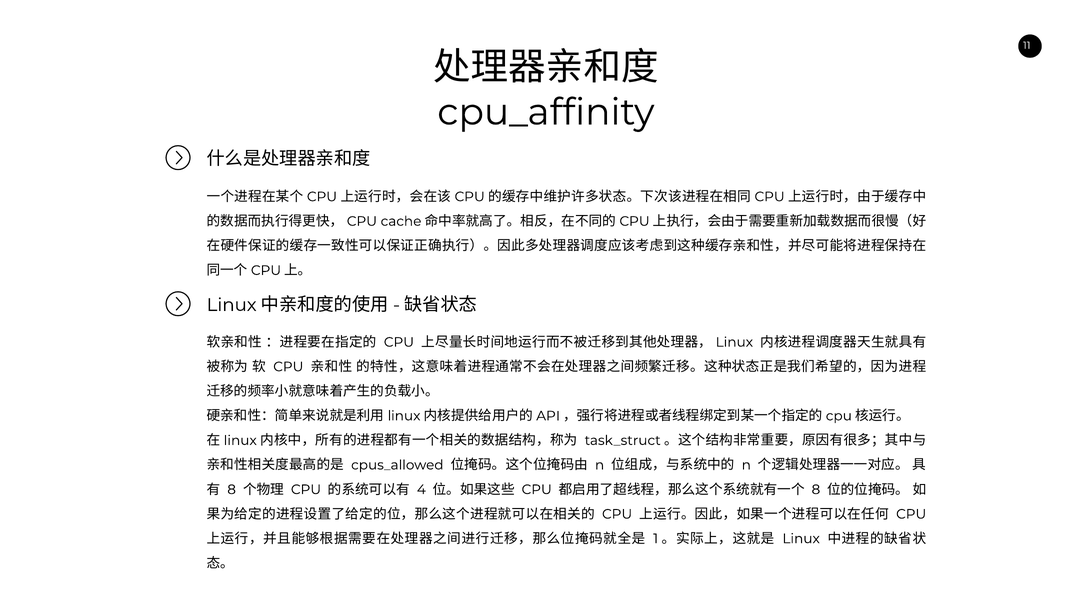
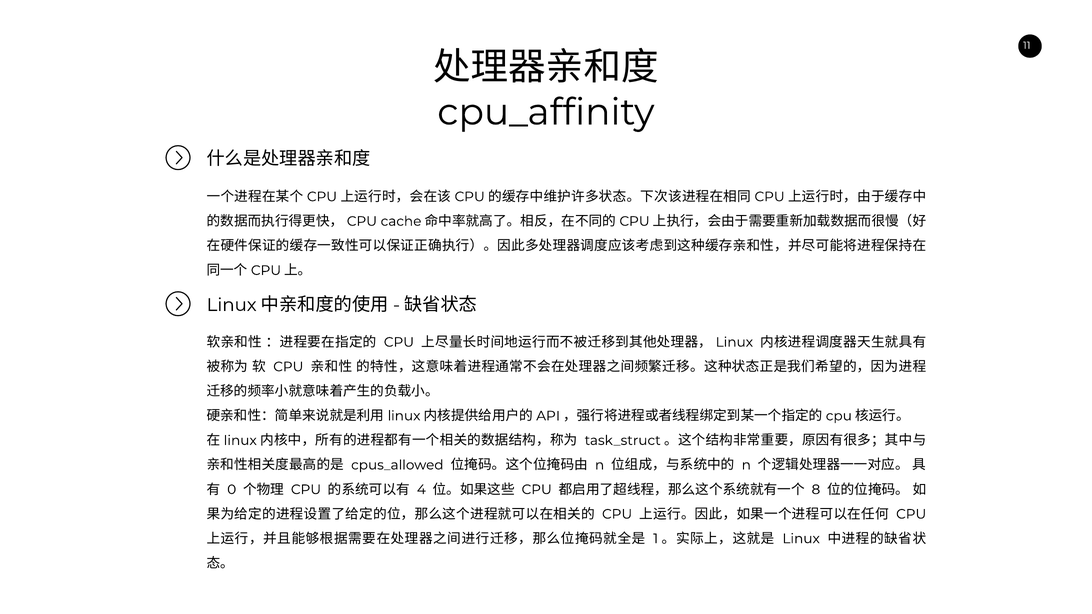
8 at (232, 490): 8 -> 0
